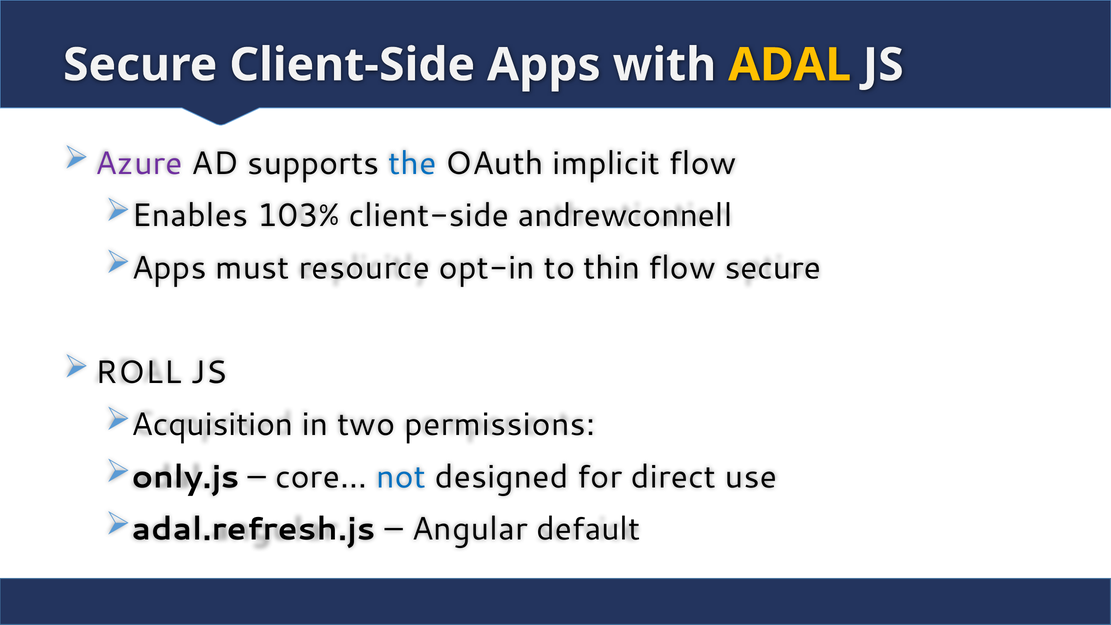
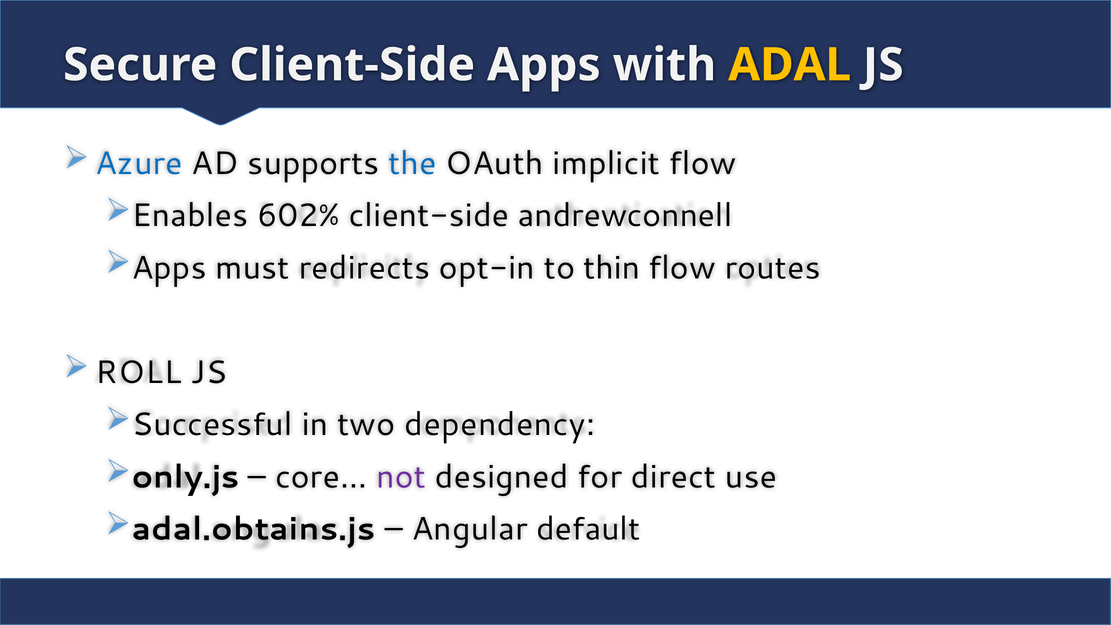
Azure colour: purple -> blue
103%: 103% -> 602%
resource: resource -> redirects
flow secure: secure -> routes
Acquisition: Acquisition -> Successful
permissions: permissions -> dependency
not colour: blue -> purple
adal.refresh.js: adal.refresh.js -> adal.obtains.js
